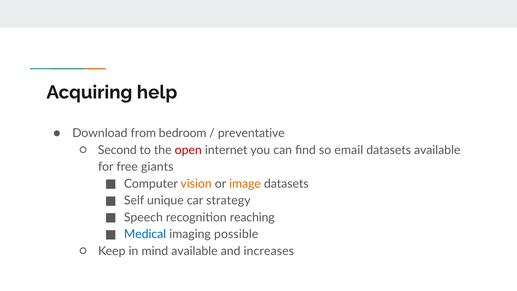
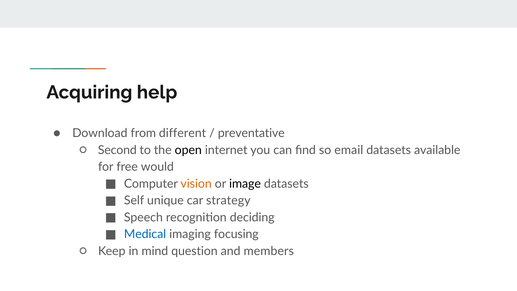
bedroom: bedroom -> different
open colour: red -> black
giants: giants -> would
image colour: orange -> black
reaching: reaching -> deciding
possible: possible -> focusing
mind available: available -> question
increases: increases -> members
